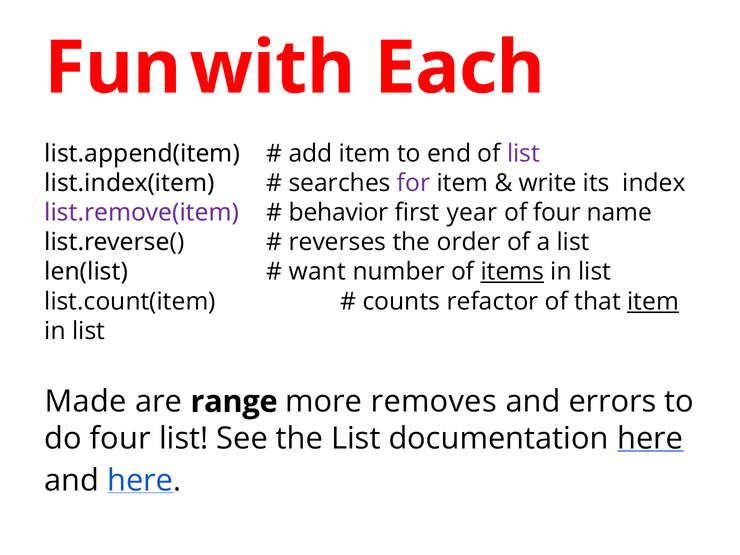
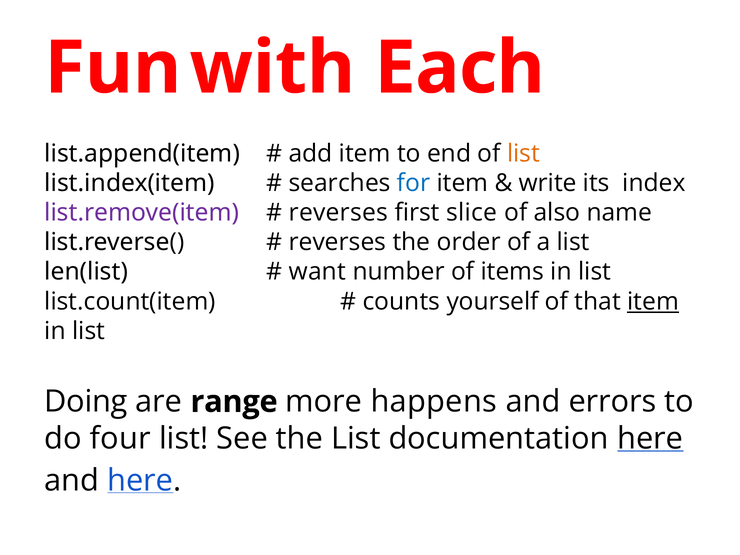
list at (524, 153) colour: purple -> orange
for colour: purple -> blue
behavior at (339, 213): behavior -> reverses
year: year -> slice
of four: four -> also
items underline: present -> none
refactor: refactor -> yourself
Made: Made -> Doing
removes: removes -> happens
